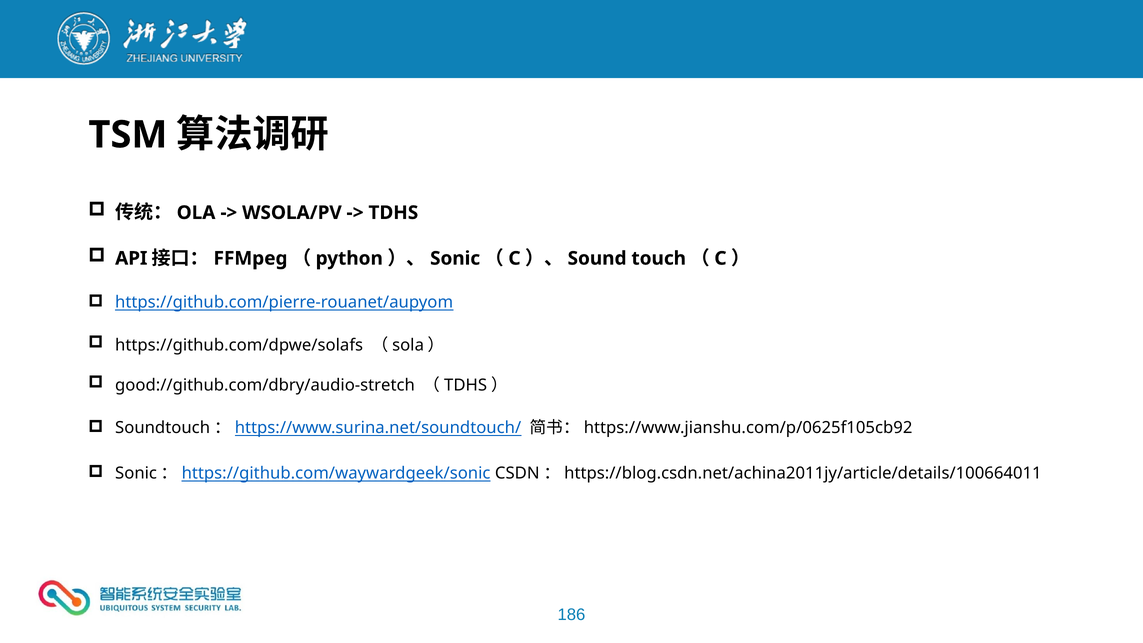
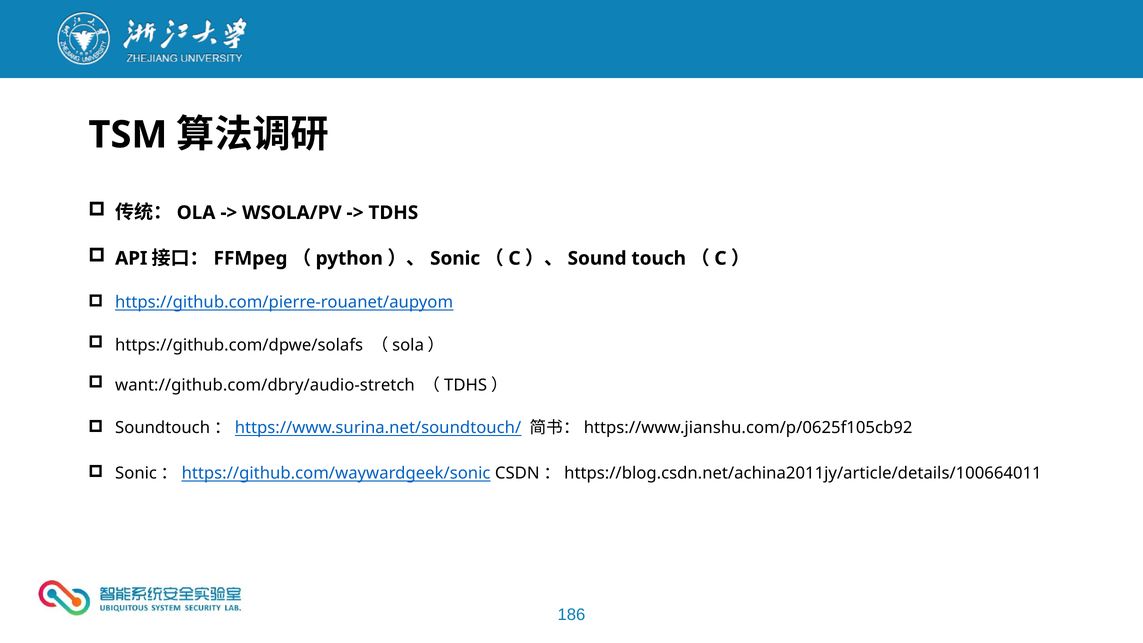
good://github.com/dbry/audio-stretch: good://github.com/dbry/audio-stretch -> want://github.com/dbry/audio-stretch
